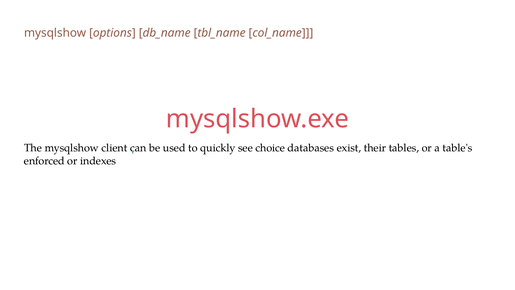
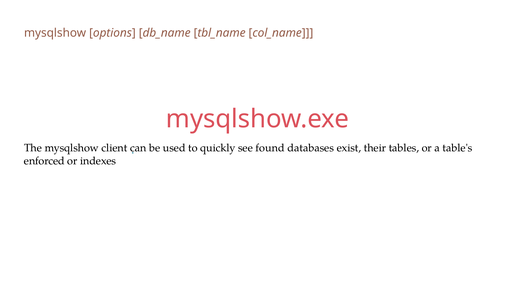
choice: choice -> found
